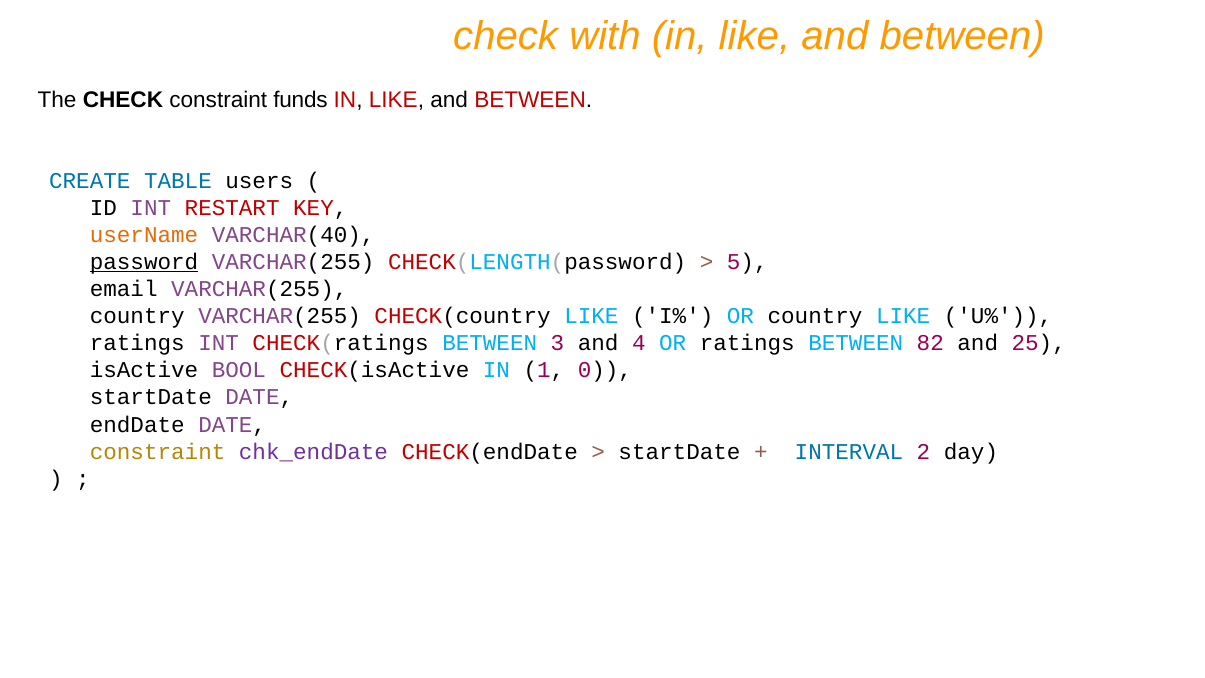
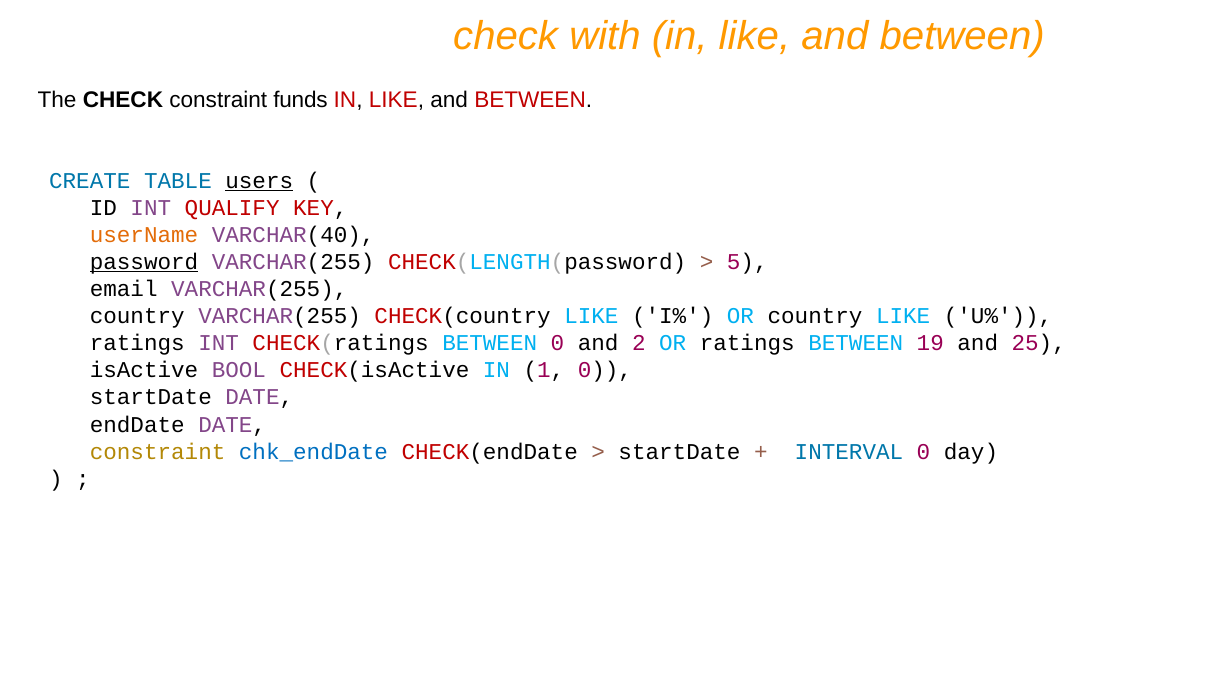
users underline: none -> present
RESTART: RESTART -> QUALIFY
BETWEEN 3: 3 -> 0
4: 4 -> 2
82: 82 -> 19
chk_endDate colour: purple -> blue
INTERVAL 2: 2 -> 0
